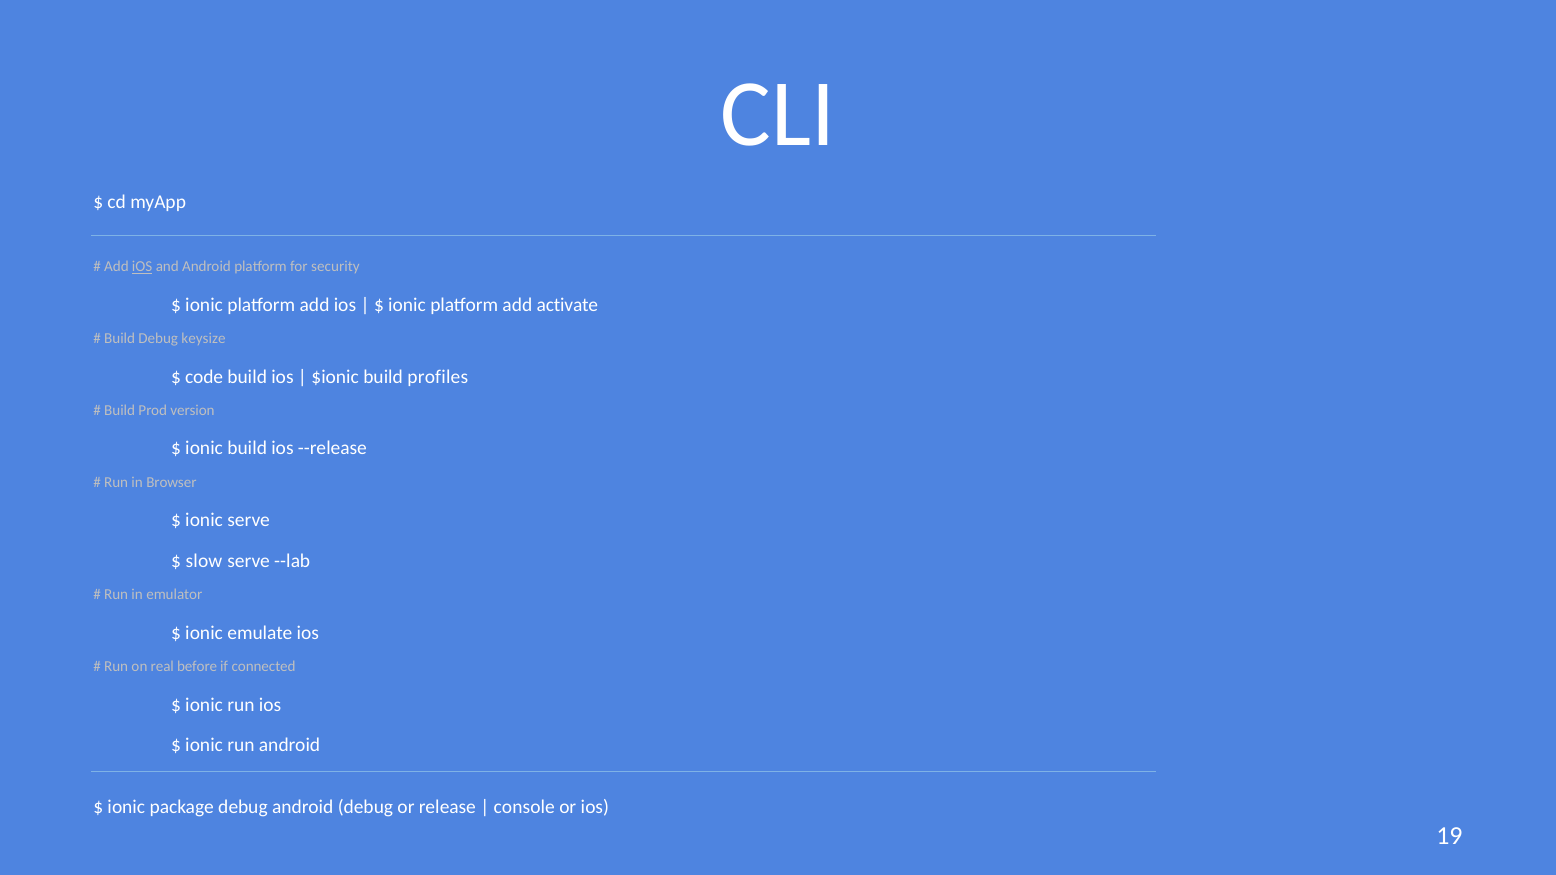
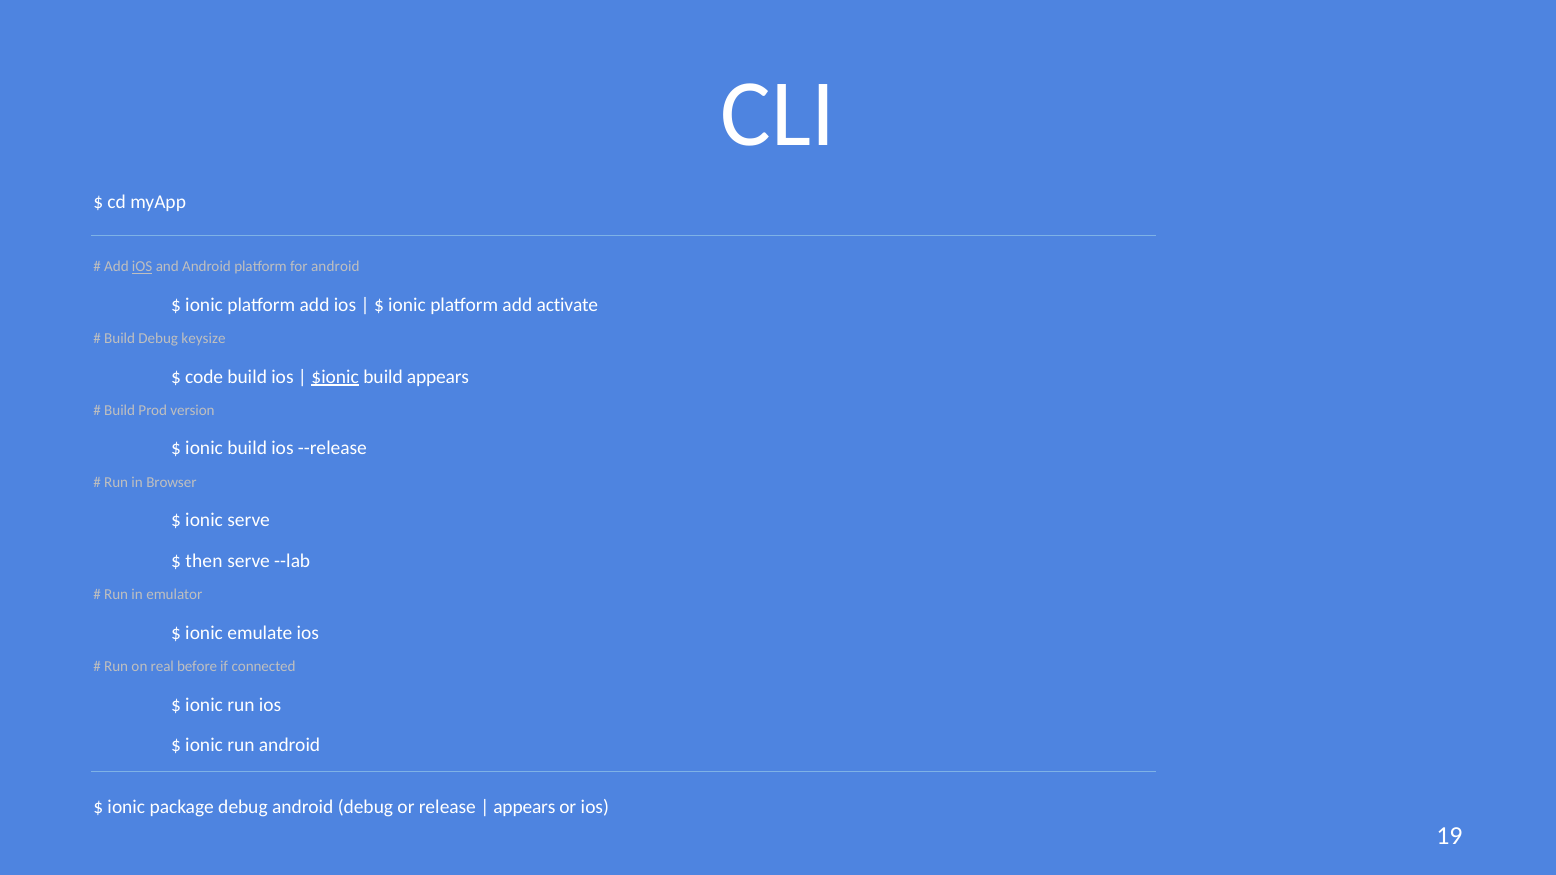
for security: security -> android
$ionic underline: none -> present
build profiles: profiles -> appears
slow: slow -> then
console at (524, 808): console -> appears
